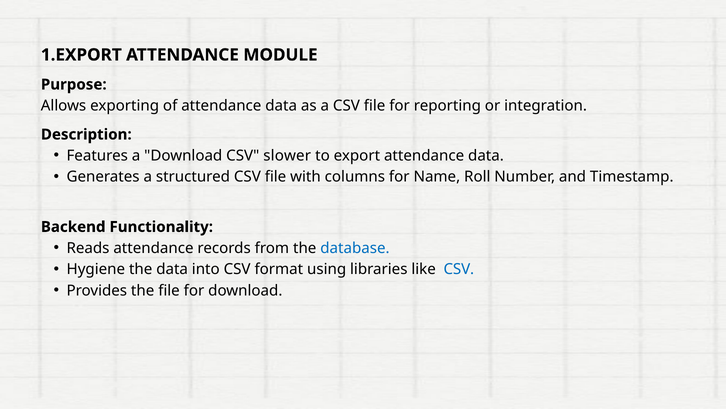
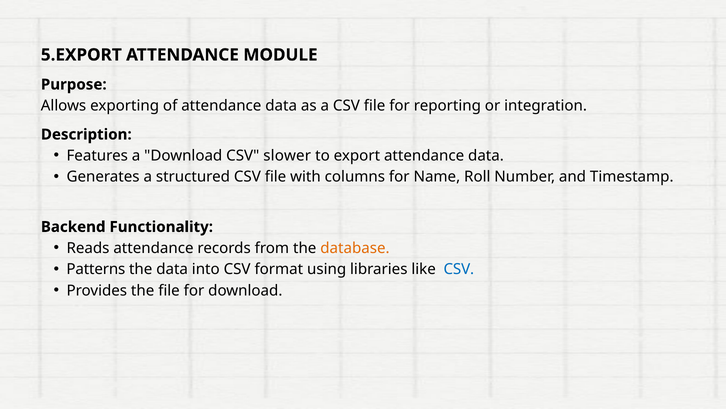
1.EXPORT: 1.EXPORT -> 5.EXPORT
database colour: blue -> orange
Hygiene: Hygiene -> Patterns
